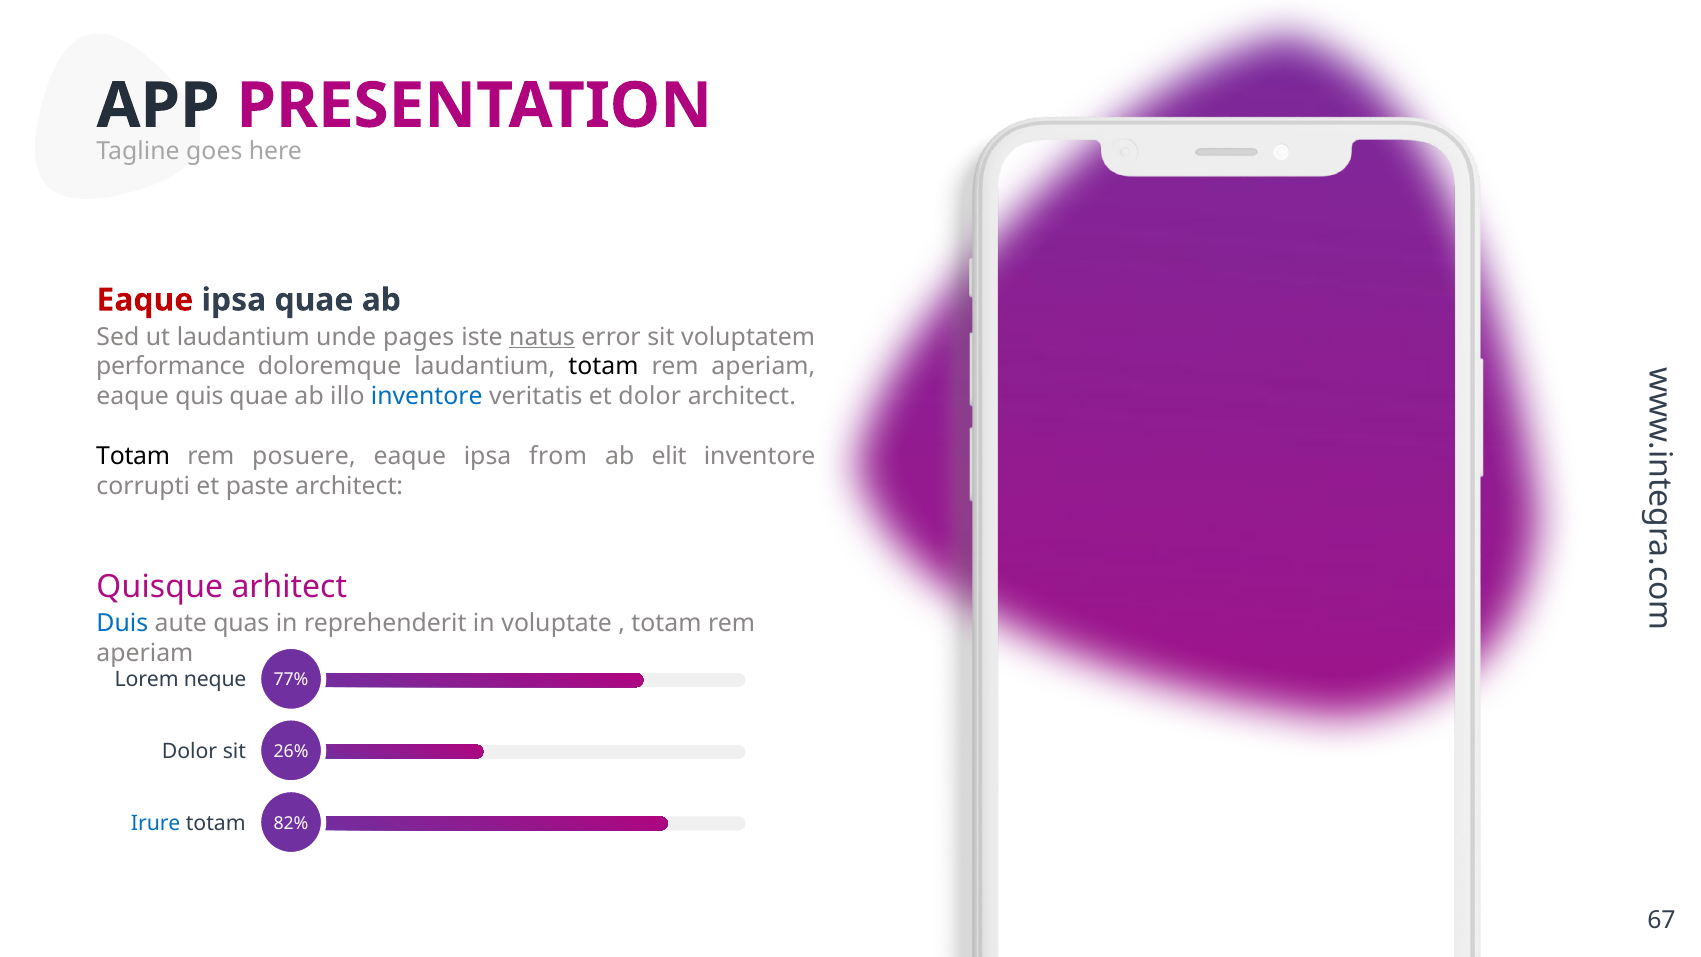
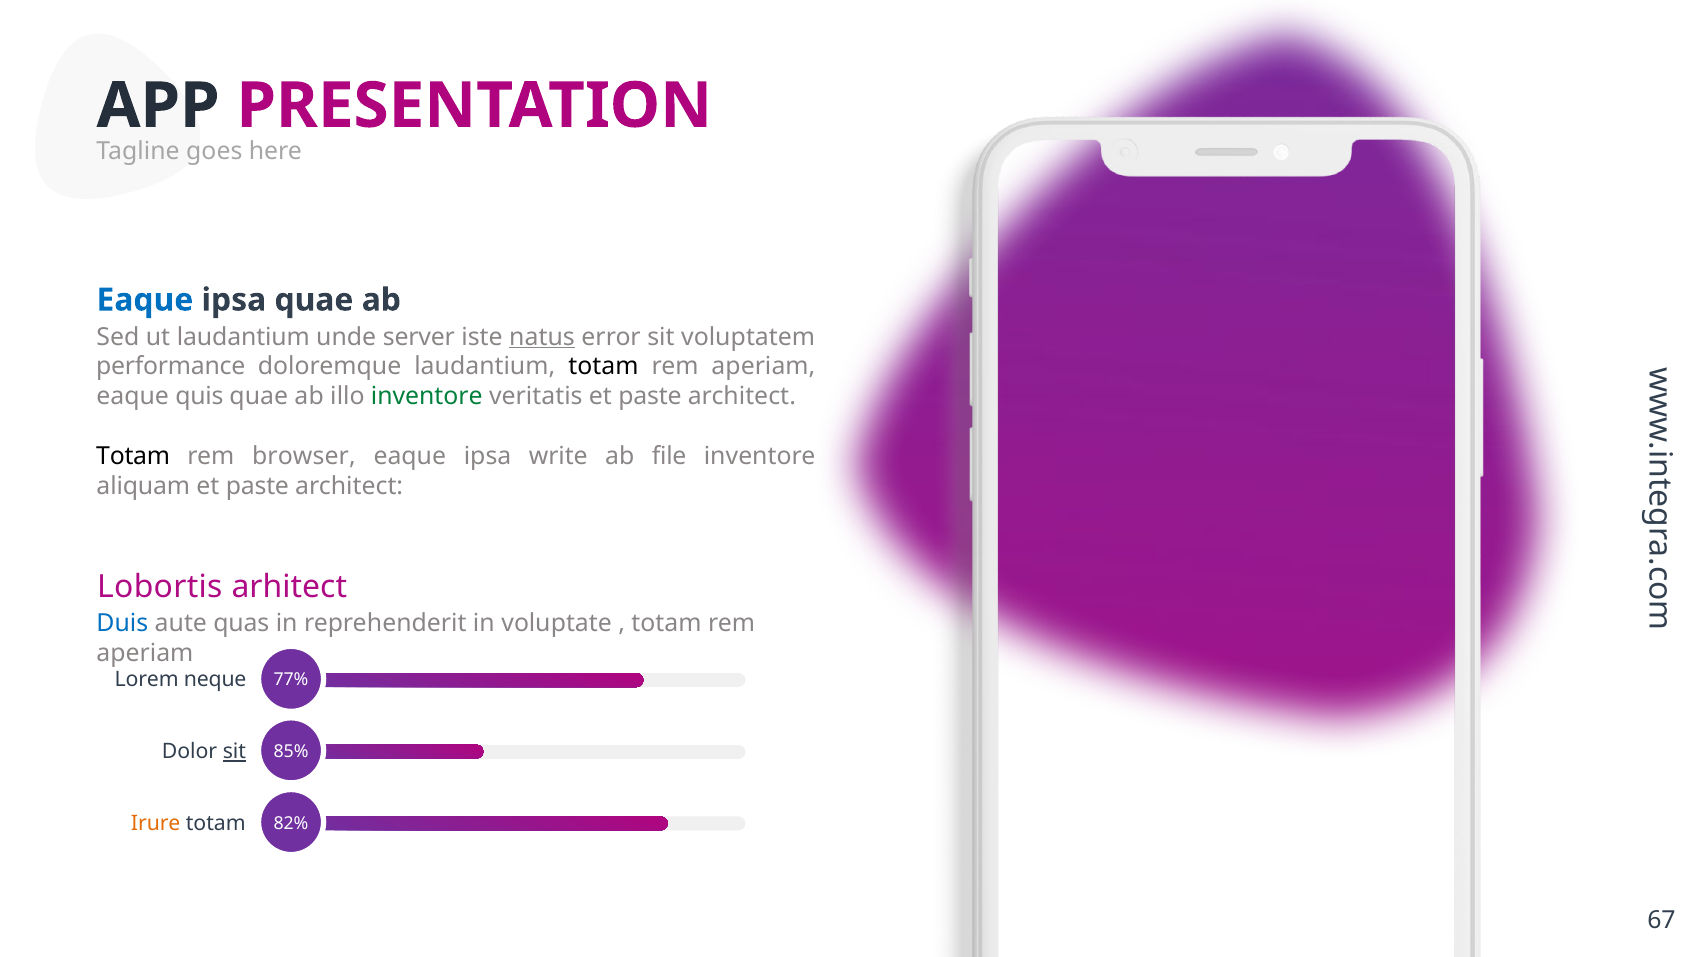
Eaque at (145, 300) colour: red -> blue
pages: pages -> server
inventore at (427, 396) colour: blue -> green
veritatis et dolor: dolor -> paste
posuere: posuere -> browser
from: from -> write
elit: elit -> file
corrupti: corrupti -> aliquam
Quisque: Quisque -> Lobortis
sit at (234, 752) underline: none -> present
26%: 26% -> 85%
Irure colour: blue -> orange
